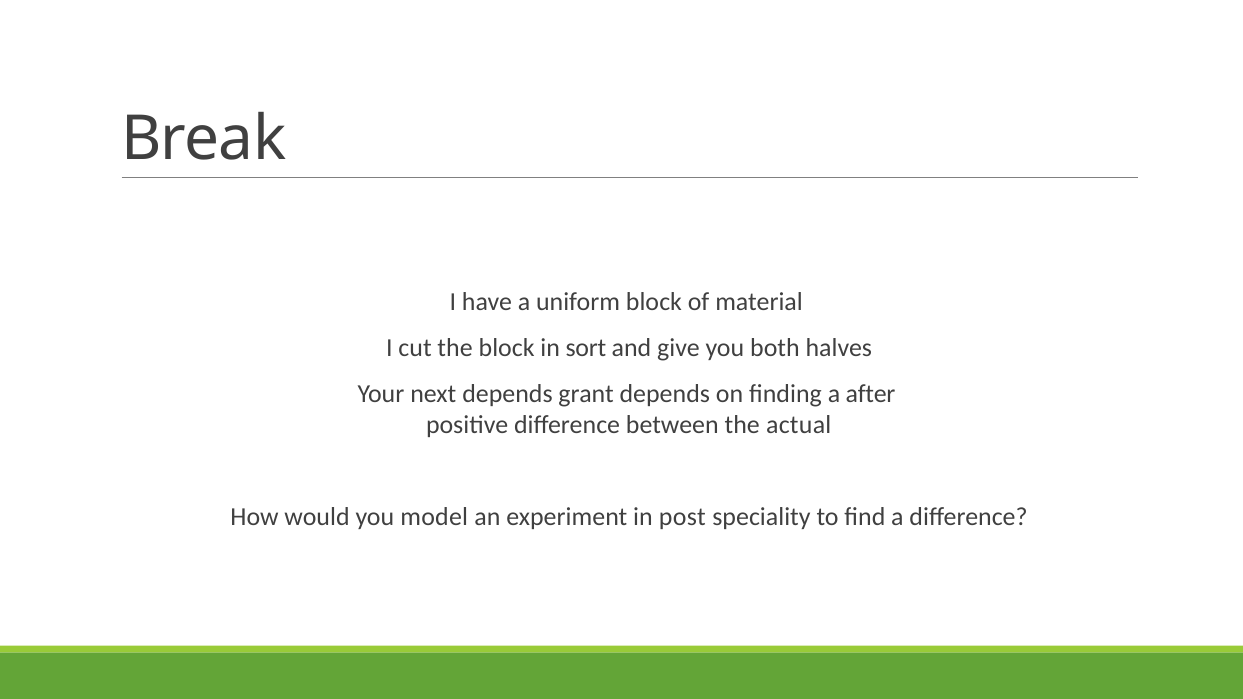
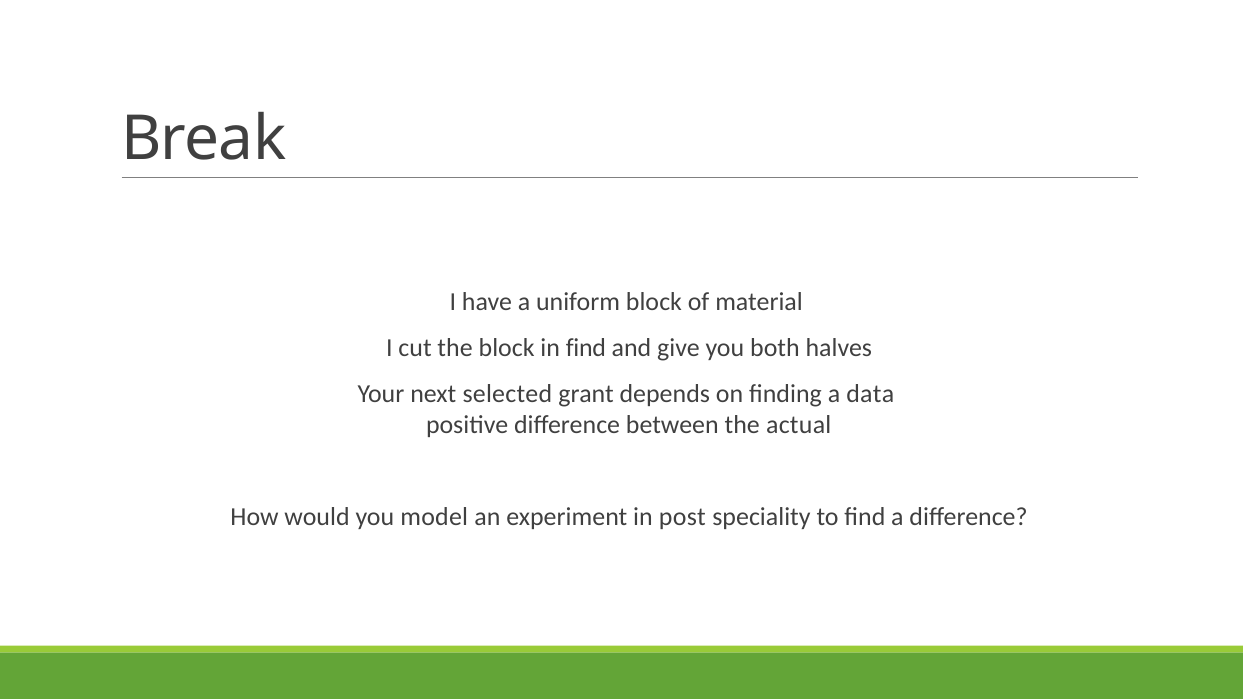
in sort: sort -> find
next depends: depends -> selected
after: after -> data
